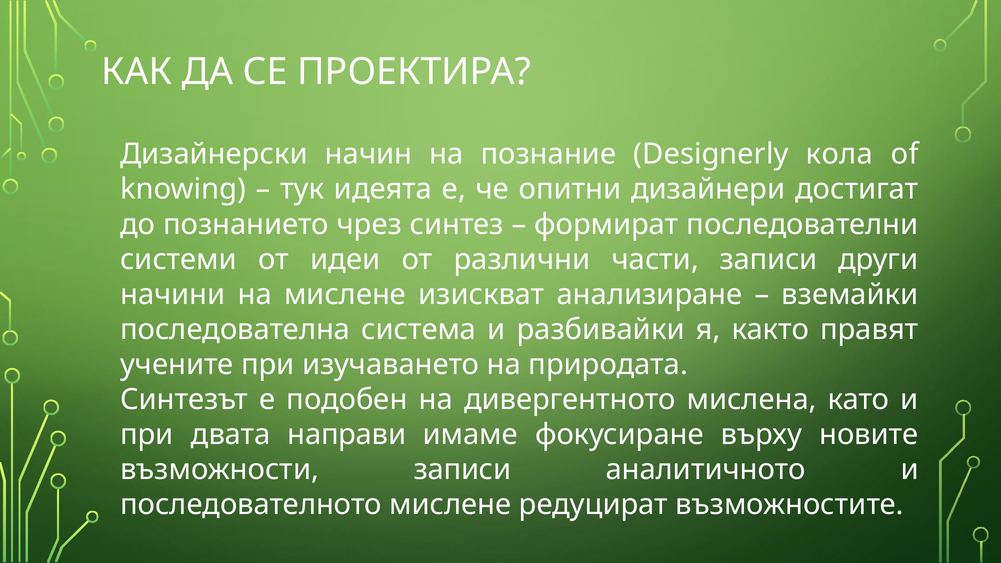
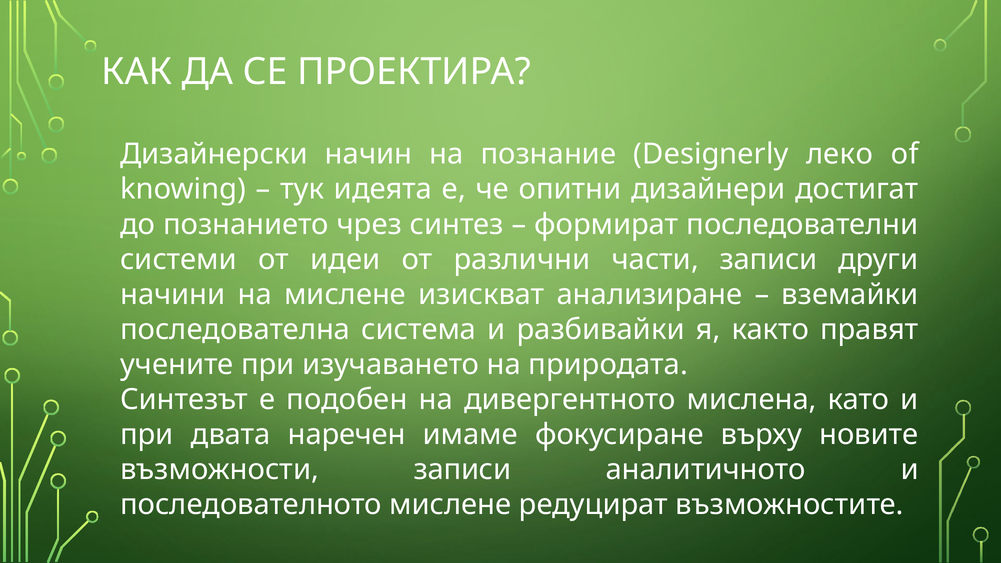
кола: кола -> леко
направи: направи -> наречен
